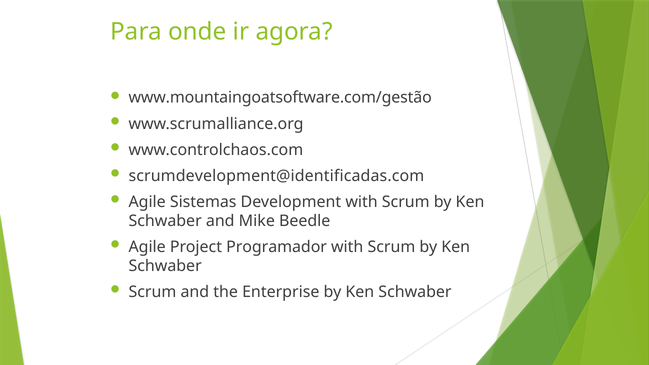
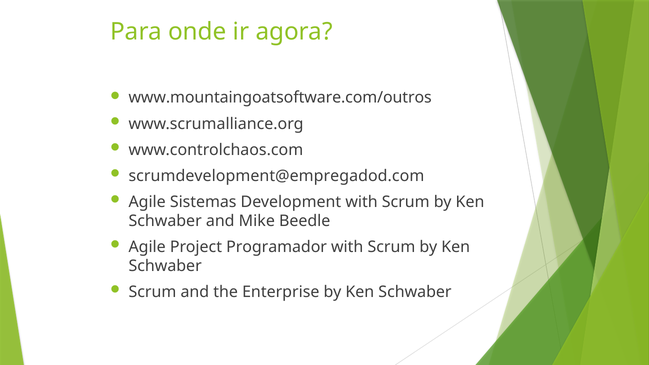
www.mountaingoatsoftware.com/gestão: www.mountaingoatsoftware.com/gestão -> www.mountaingoatsoftware.com/outros
scrumdevelopment@identificadas.com: scrumdevelopment@identificadas.com -> scrumdevelopment@empregadod.com
